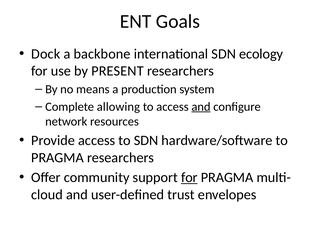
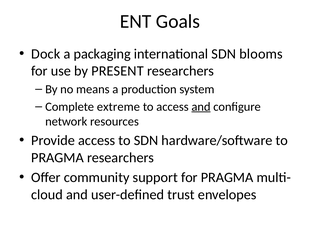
backbone: backbone -> packaging
ecology: ecology -> blooms
allowing: allowing -> extreme
for at (189, 178) underline: present -> none
